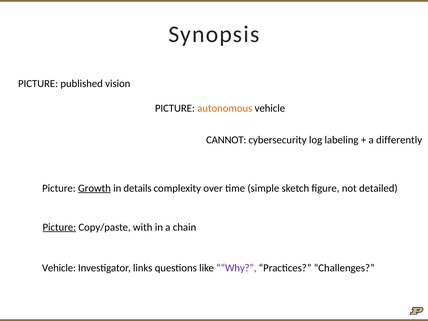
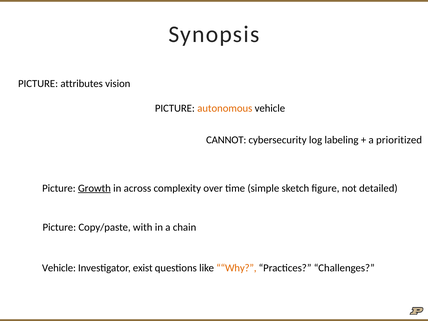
published: published -> attributes
differently: differently -> prioritized
details: details -> across
Picture at (59, 227) underline: present -> none
links: links -> exist
Why colour: purple -> orange
